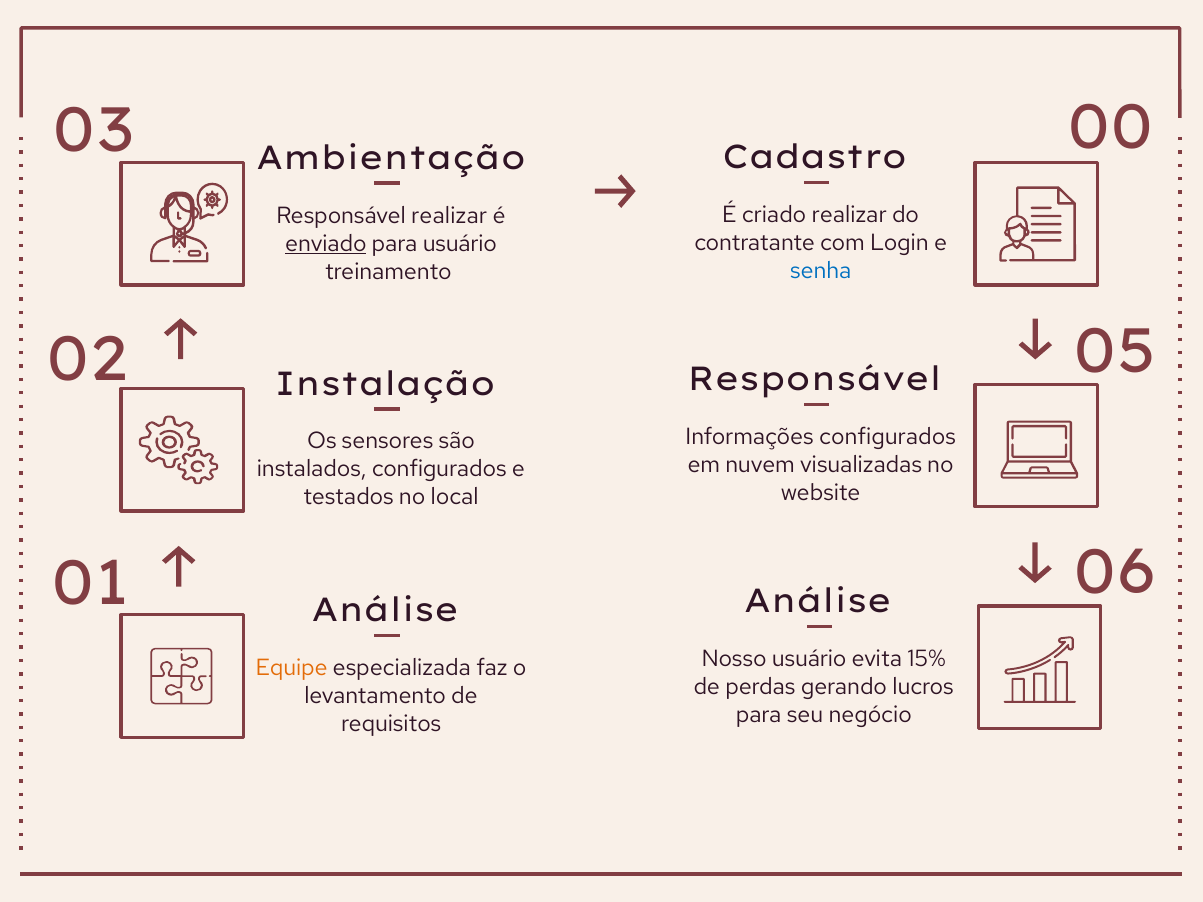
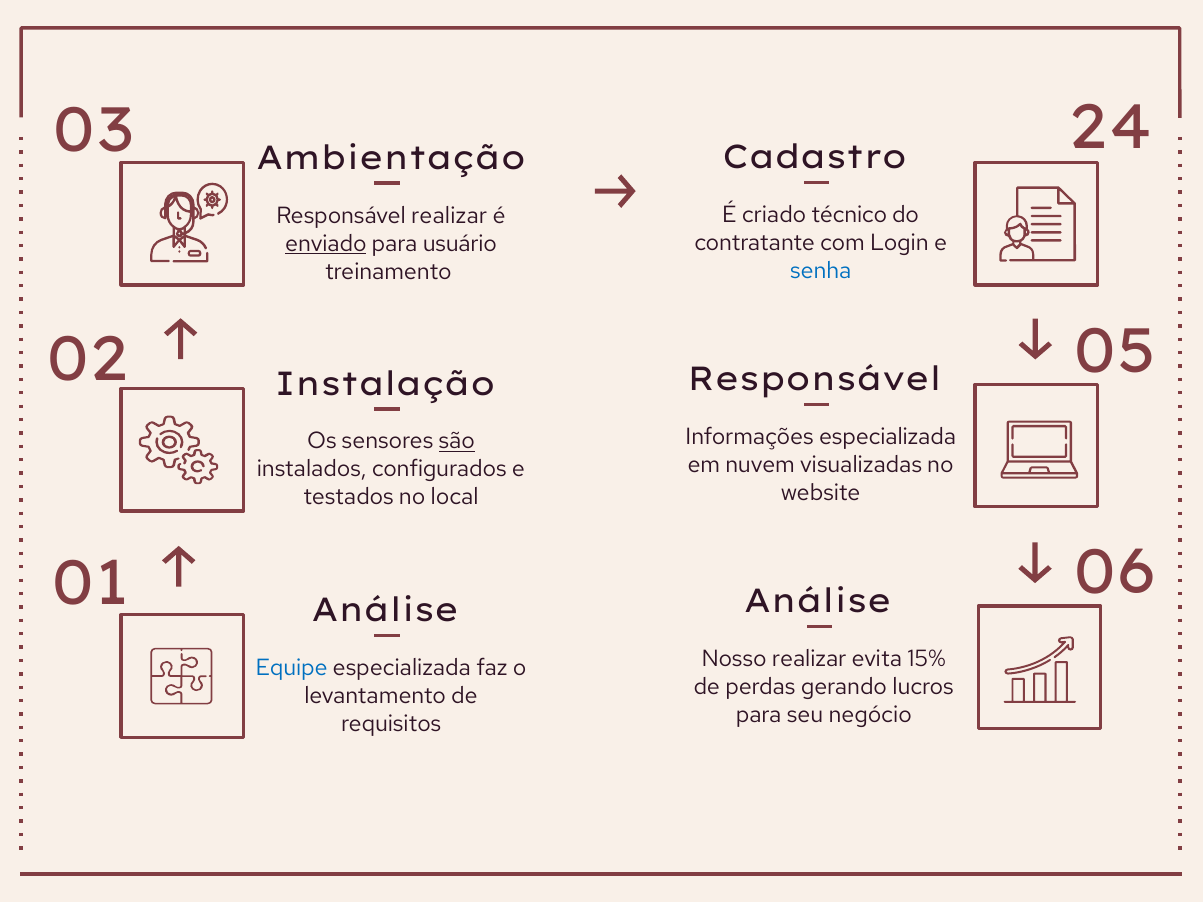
00: 00 -> 24
criado realizar: realizar -> técnico
Informações configurados: configurados -> especializada
são underline: none -> present
Nosso usuário: usuário -> realizar
Equipe colour: orange -> blue
